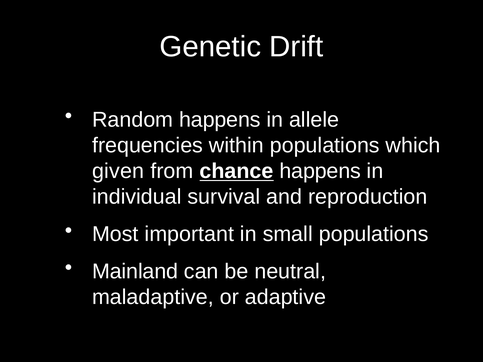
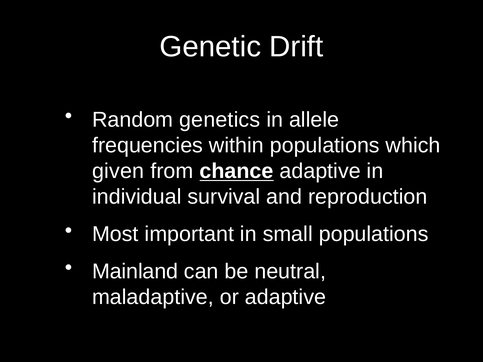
Random happens: happens -> genetics
chance happens: happens -> adaptive
